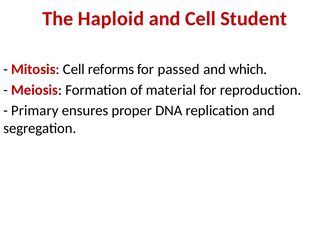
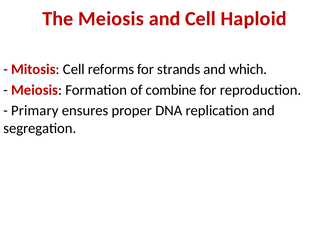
The Haploid: Haploid -> Meiosis
Student: Student -> Haploid
passed: passed -> strands
material: material -> combine
